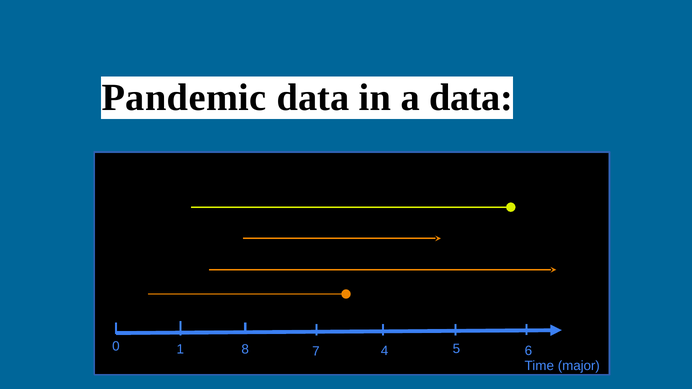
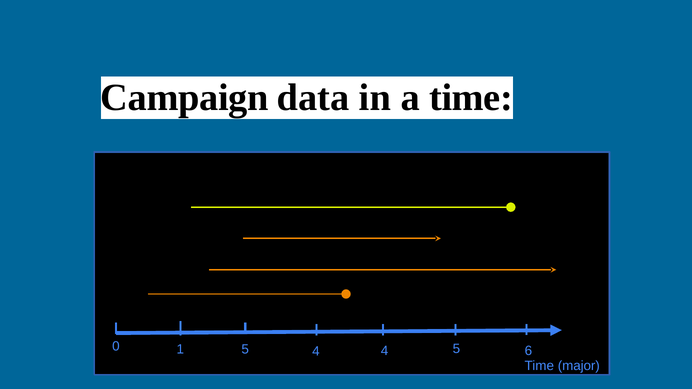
Pandemic: Pandemic -> Campaign
a data: data -> time
0 8: 8 -> 5
1 7: 7 -> 4
